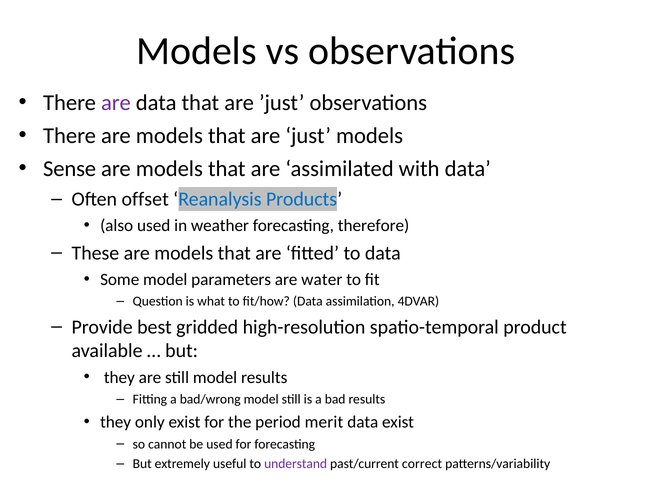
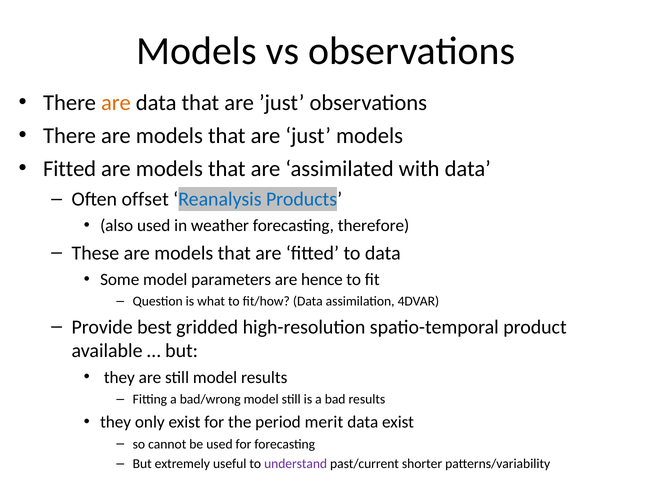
are at (116, 103) colour: purple -> orange
Sense at (70, 169): Sense -> Fitted
water: water -> hence
correct: correct -> shorter
